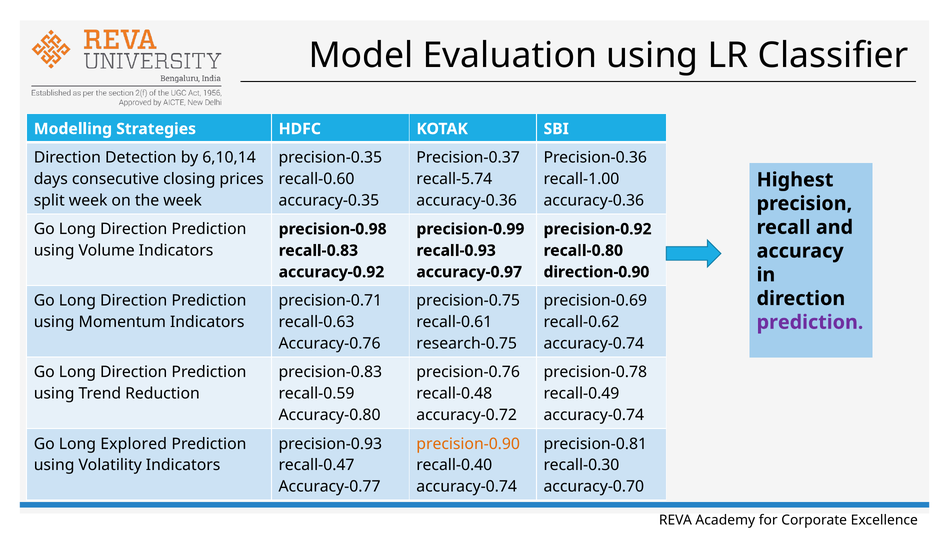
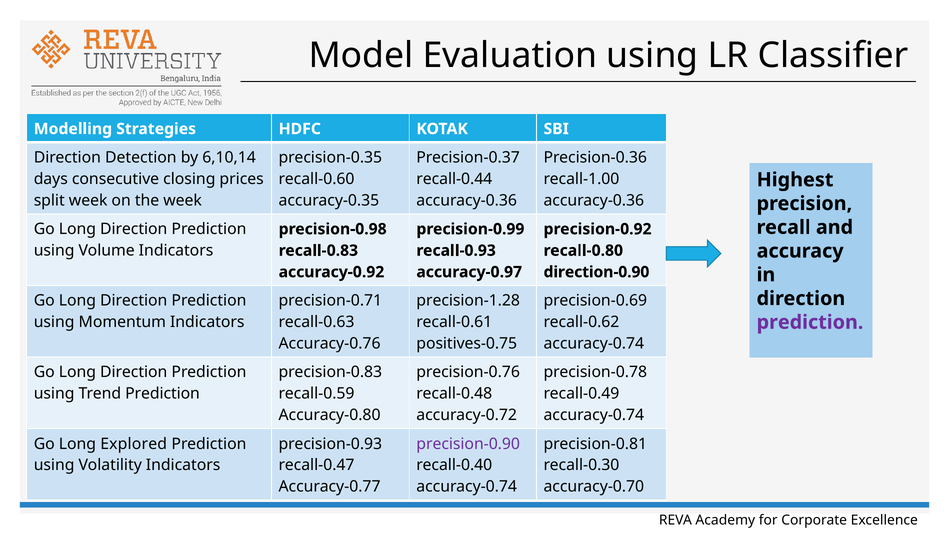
recall-5.74: recall-5.74 -> recall-0.44
precision-0.75: precision-0.75 -> precision-1.28
research-0.75: research-0.75 -> positives-0.75
Trend Reduction: Reduction -> Prediction
precision-0.90 colour: orange -> purple
